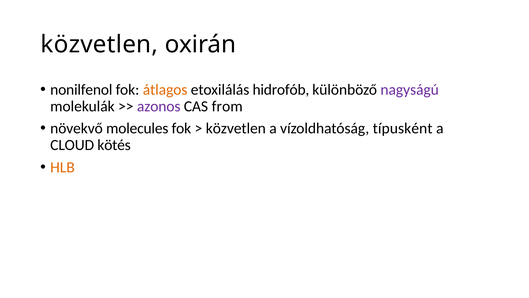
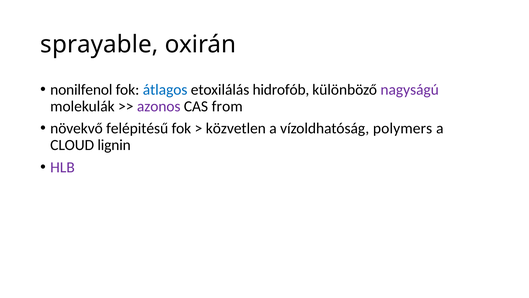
közvetlen at (99, 44): közvetlen -> sprayable
átlagos colour: orange -> blue
molecules: molecules -> felépitésű
típusként: típusként -> polymers
kötés: kötés -> lignin
HLB colour: orange -> purple
